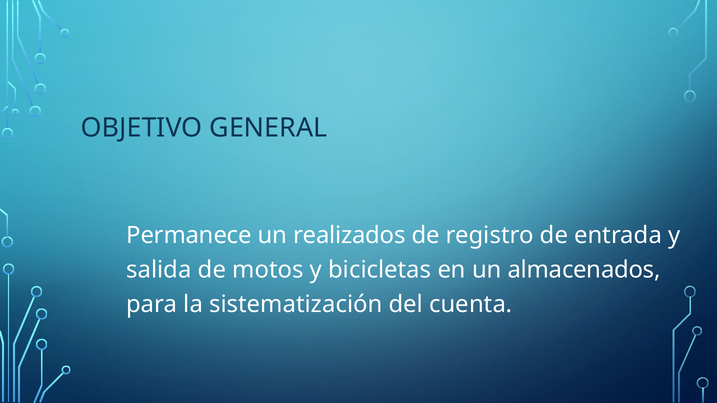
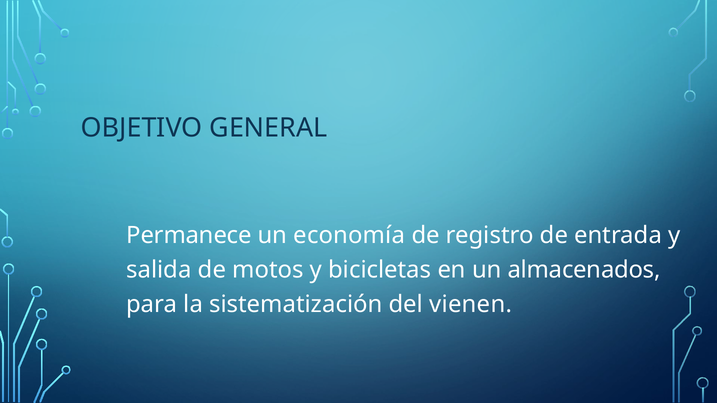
realizados: realizados -> economía
cuenta: cuenta -> vienen
